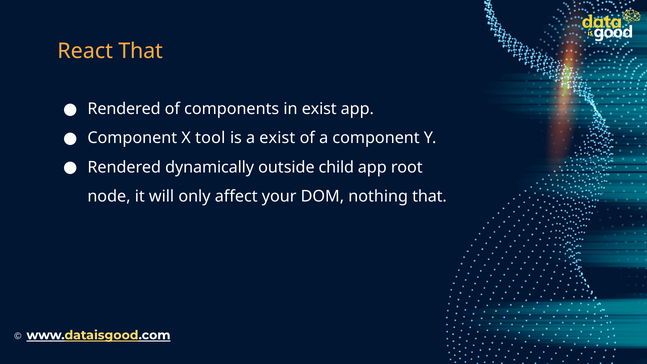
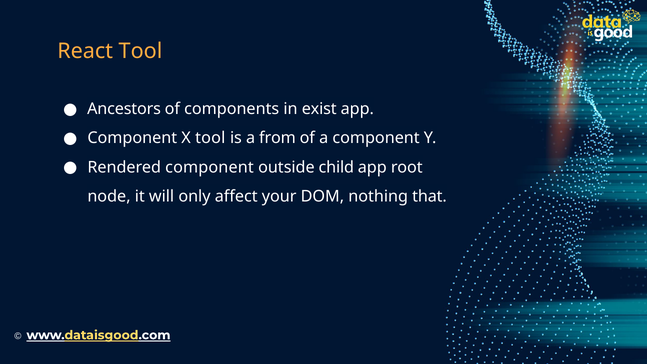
React That: That -> Tool
Rendered at (124, 109): Rendered -> Ancestors
a exist: exist -> from
Rendered dynamically: dynamically -> component
